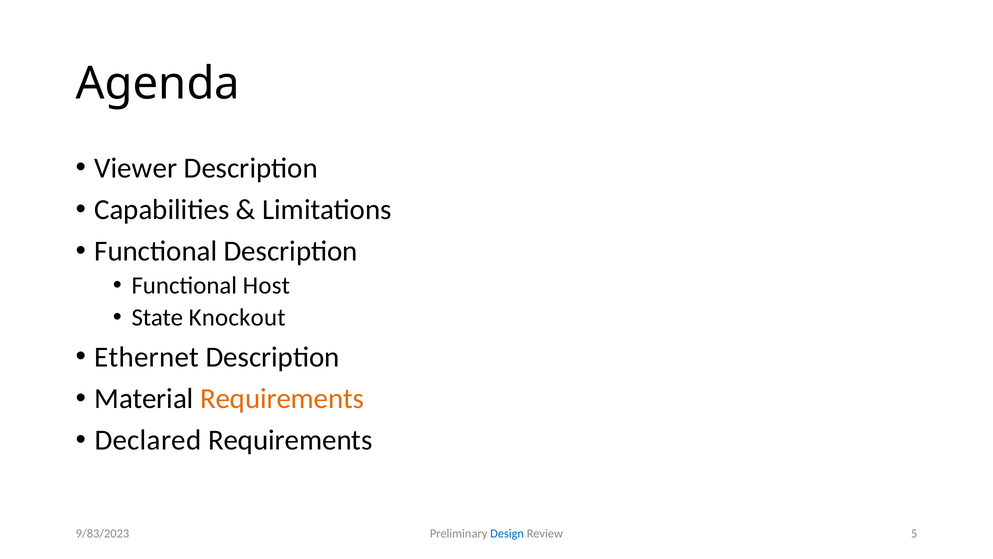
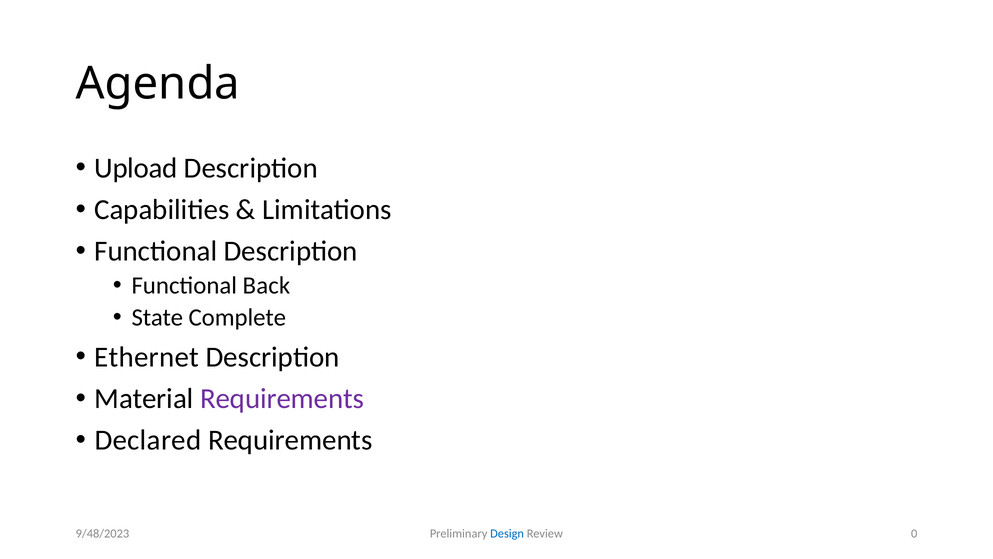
Viewer: Viewer -> Upload
Host: Host -> Back
Knockout: Knockout -> Complete
Requirements at (282, 398) colour: orange -> purple
5: 5 -> 0
9/83/2023: 9/83/2023 -> 9/48/2023
